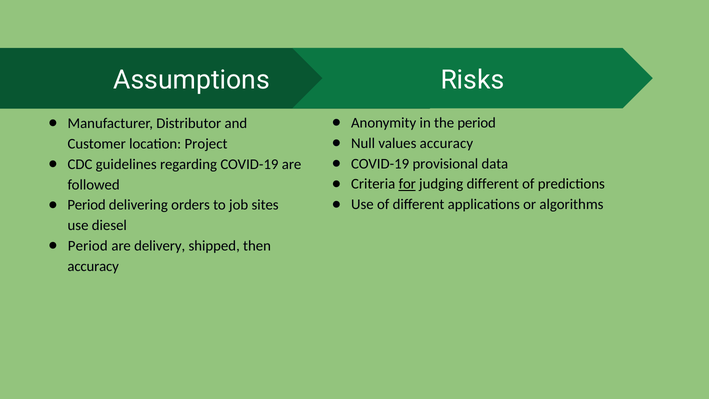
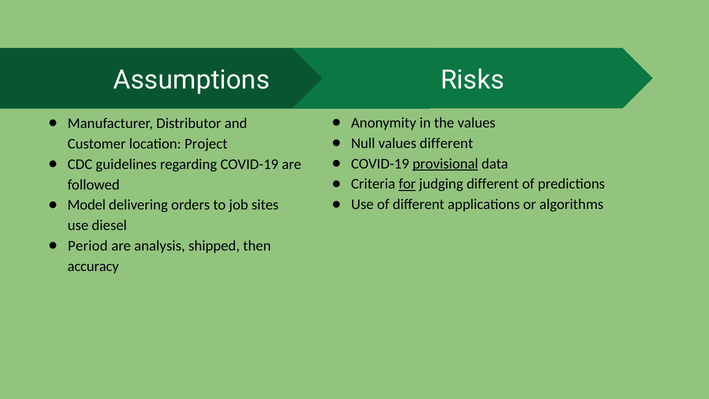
the period: period -> values
values accuracy: accuracy -> different
provisional underline: none -> present
Period at (87, 205): Period -> Model
delivery: delivery -> analysis
